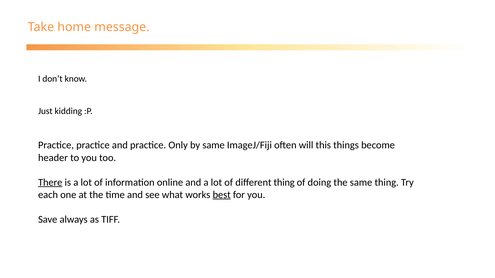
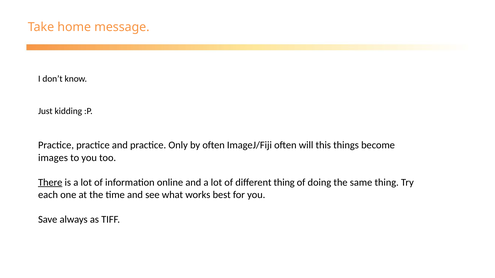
by same: same -> often
header: header -> images
best underline: present -> none
